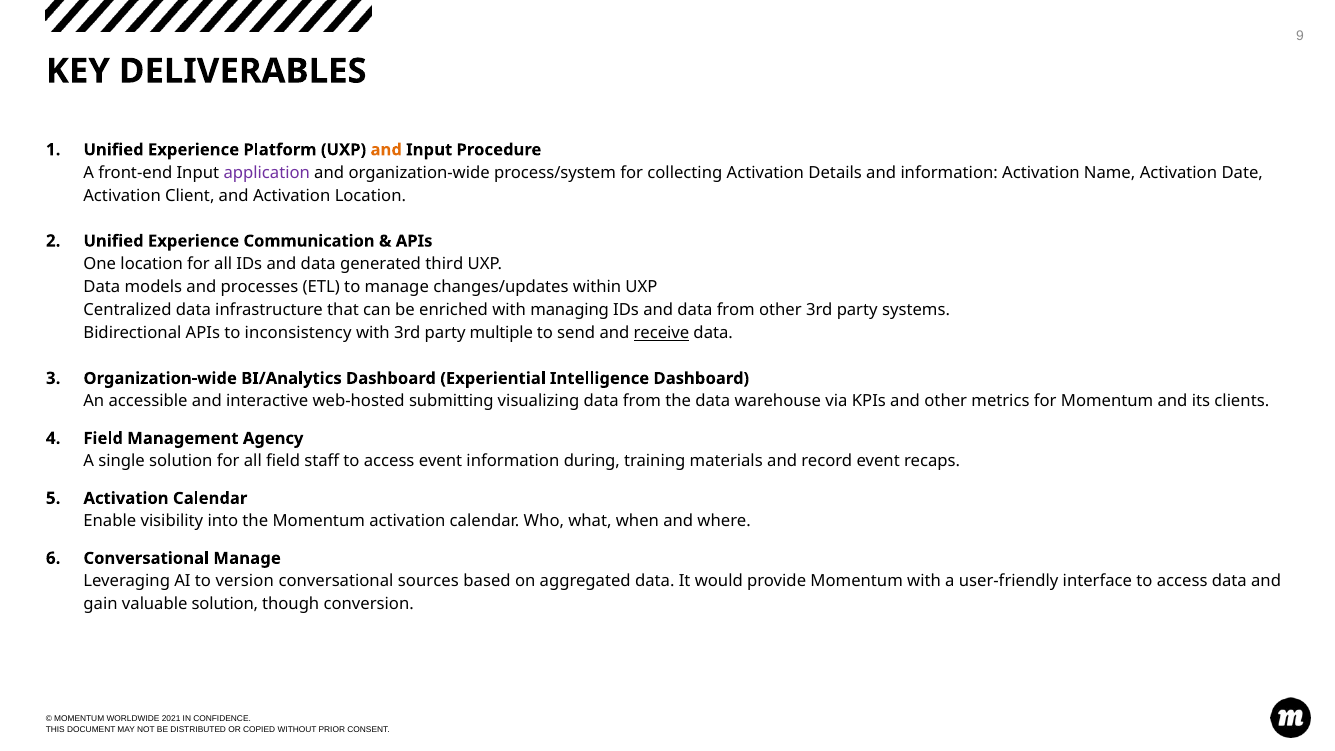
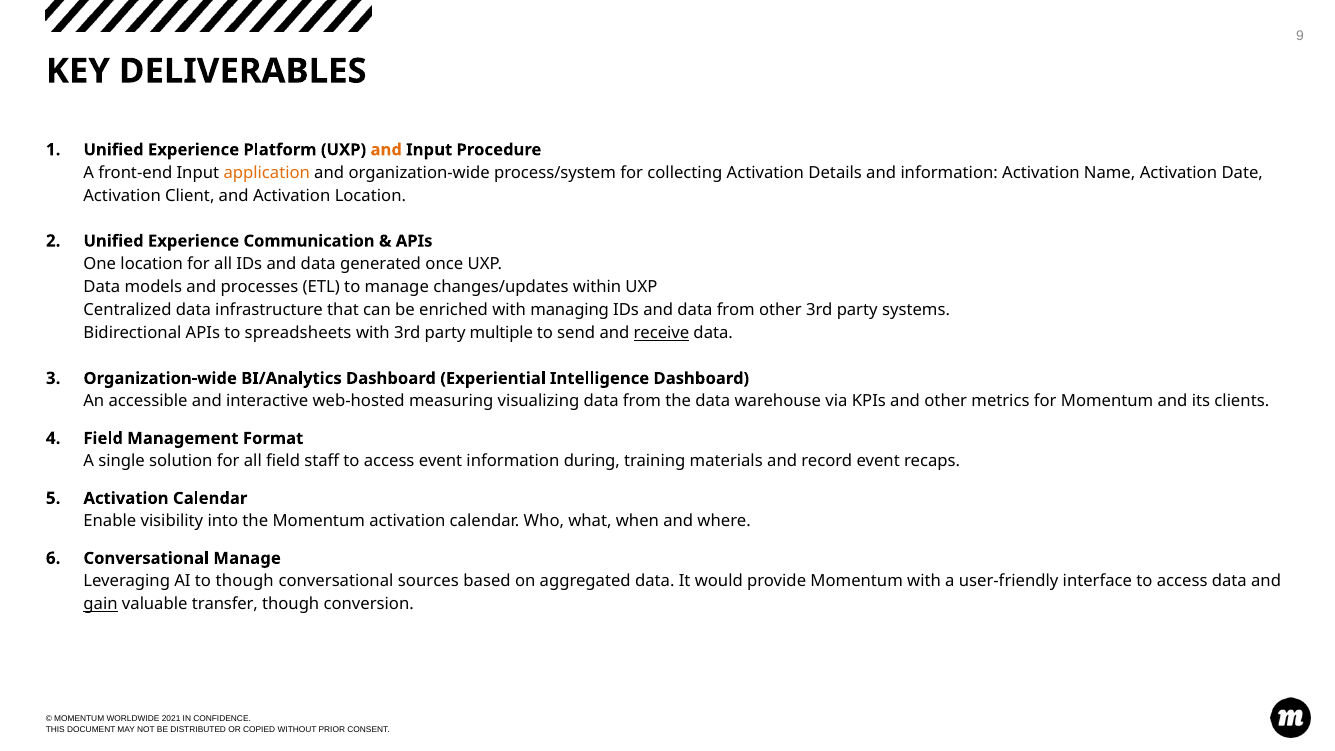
application colour: purple -> orange
third: third -> once
inconsistency: inconsistency -> spreadsheets
submitting: submitting -> measuring
Agency: Agency -> Format
to version: version -> though
gain underline: none -> present
valuable solution: solution -> transfer
